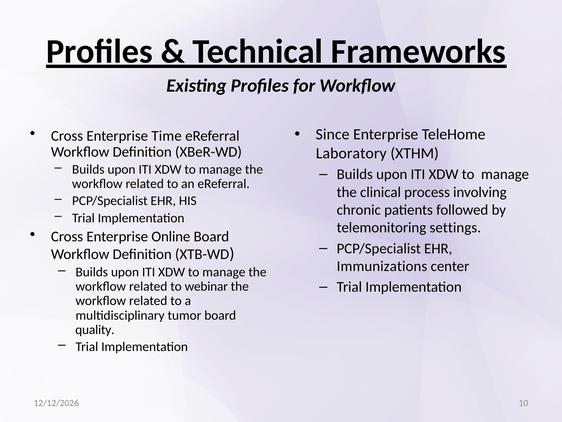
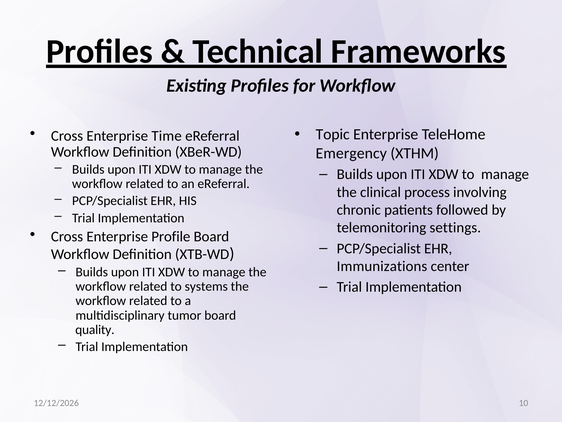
Since: Since -> Topic
Laboratory: Laboratory -> Emergency
Online: Online -> Profile
webinar: webinar -> systems
